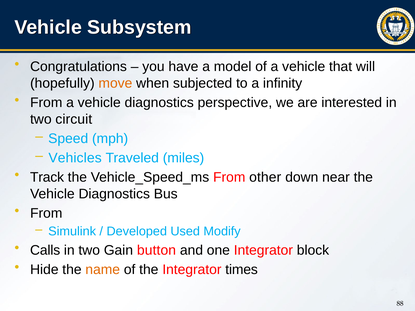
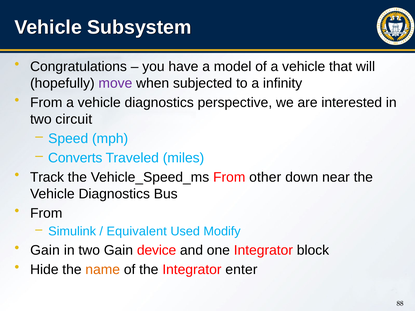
move colour: orange -> purple
Vehicles: Vehicles -> Converts
Developed: Developed -> Equivalent
Calls at (45, 250): Calls -> Gain
button: button -> device
times: times -> enter
